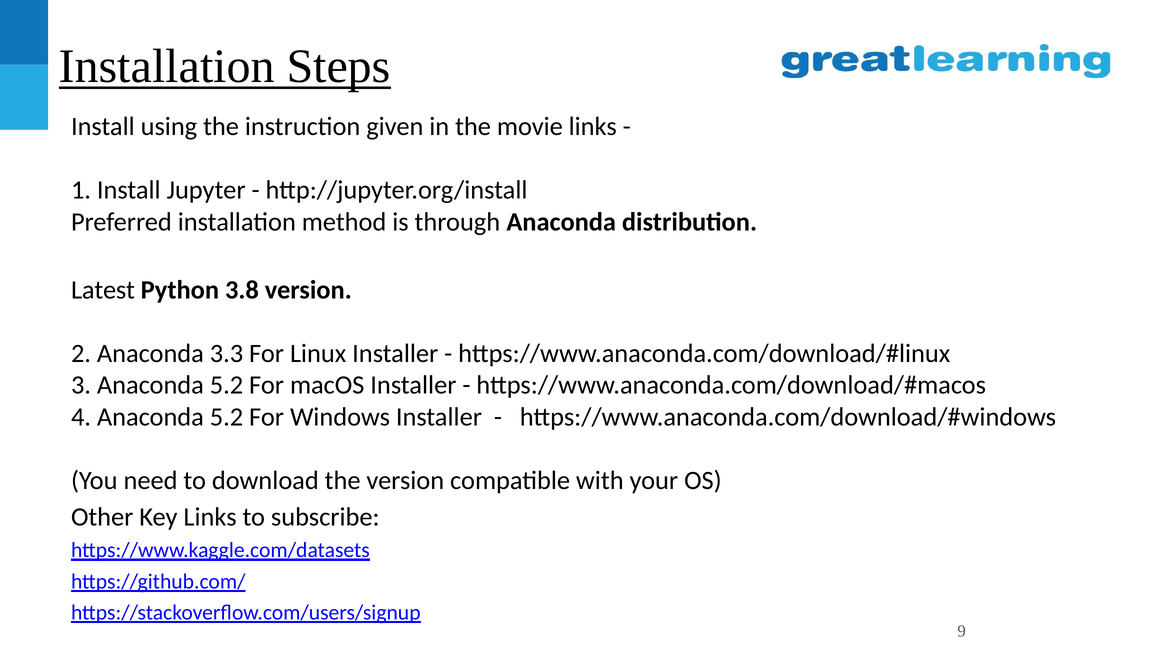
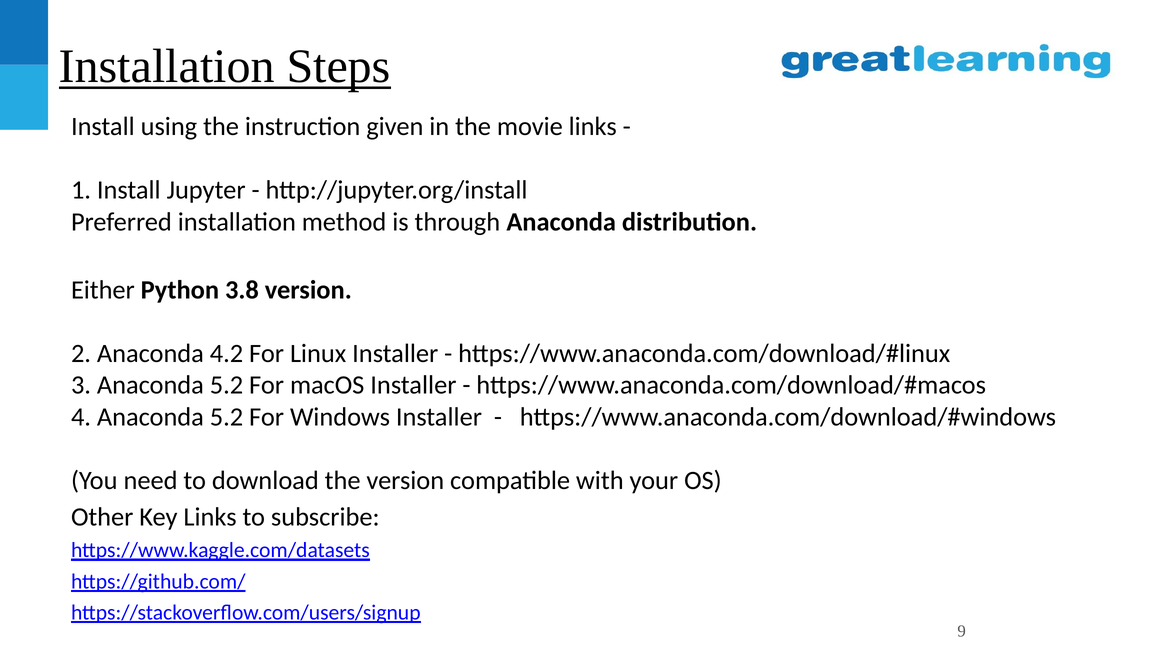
Latest: Latest -> Either
3.3: 3.3 -> 4.2
